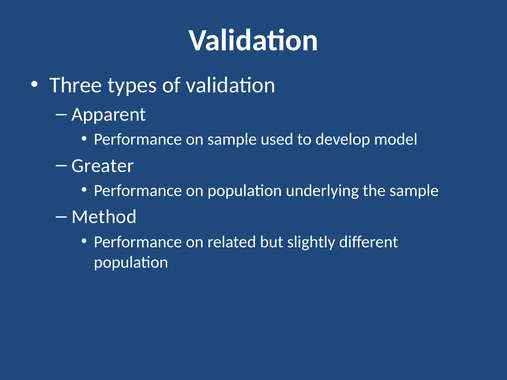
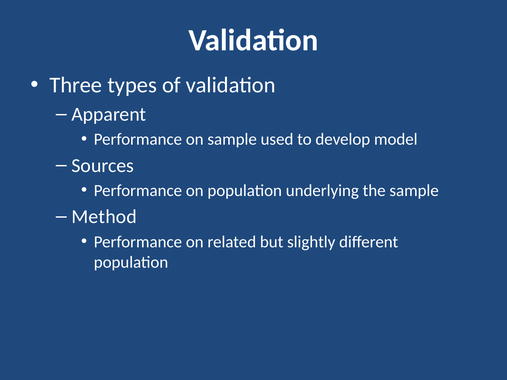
Greater: Greater -> Sources
